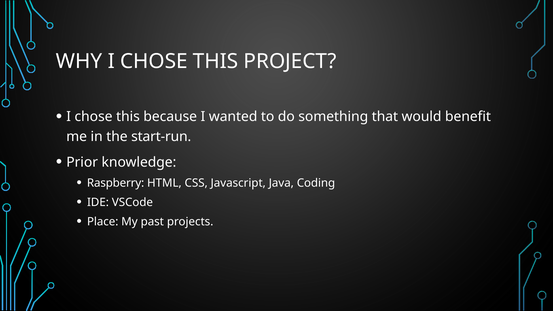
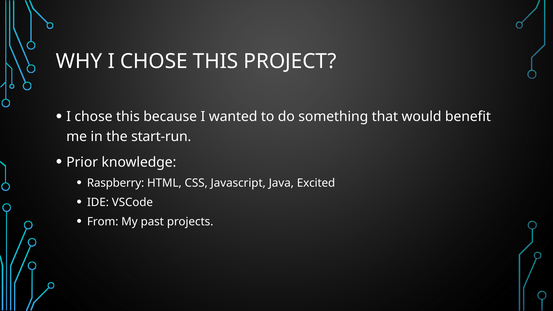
Coding: Coding -> Excited
Place: Place -> From
